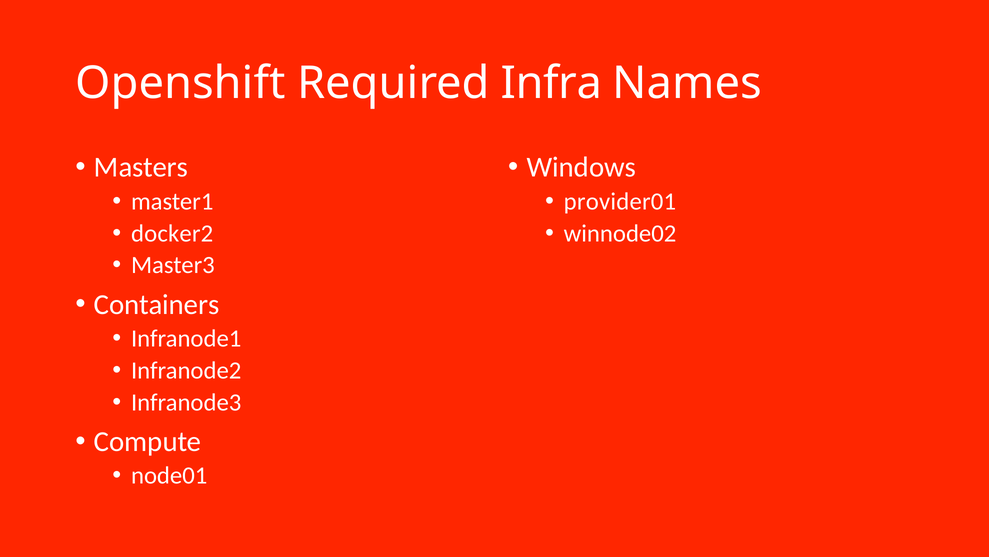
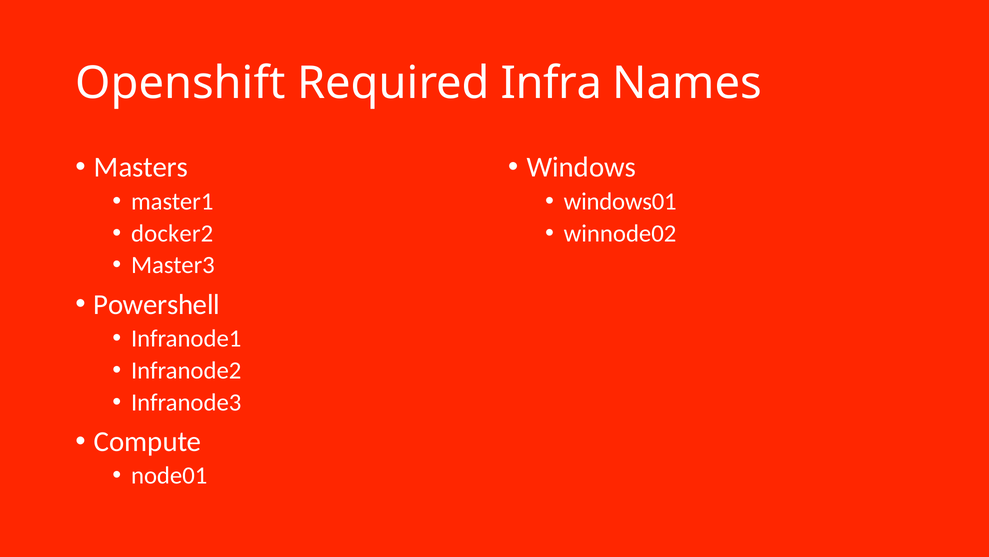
provider01: provider01 -> windows01
Containers: Containers -> Powershell
